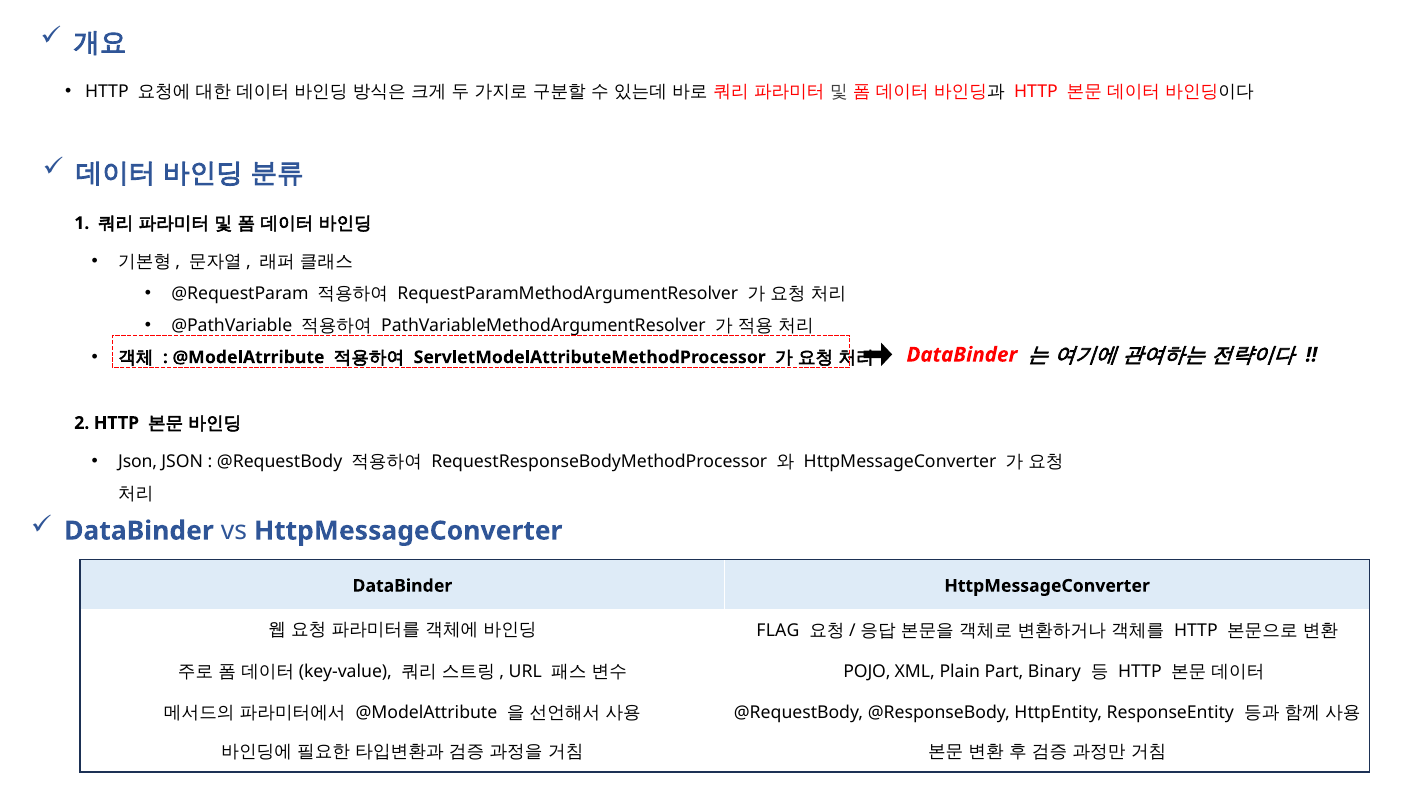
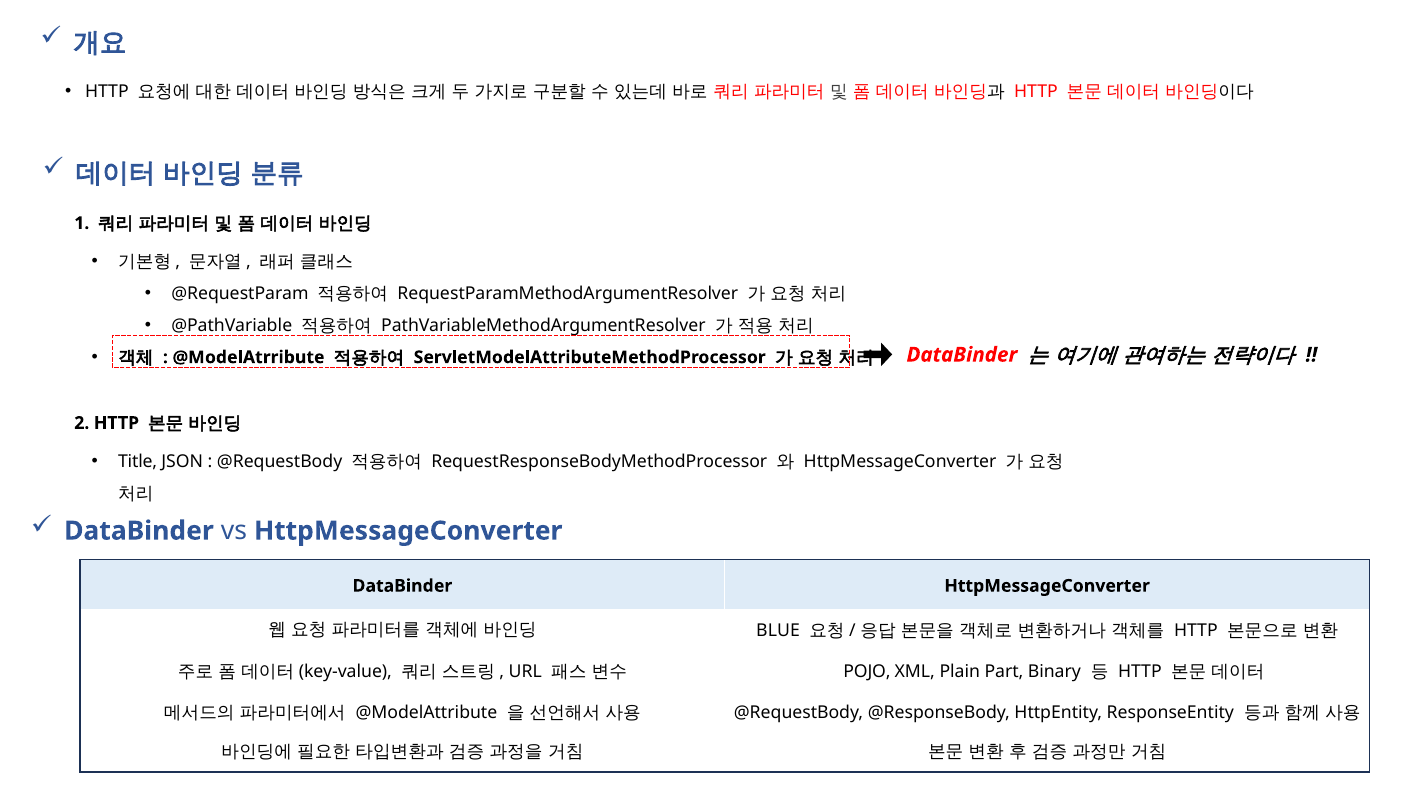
Json at (138, 461): Json -> Title
FLAG: FLAG -> BLUE
